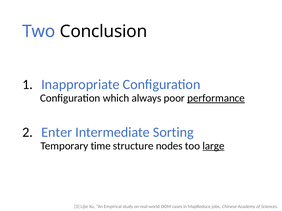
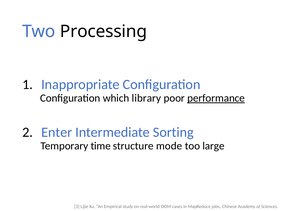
Conclusion: Conclusion -> Processing
always: always -> library
nodes: nodes -> mode
large underline: present -> none
